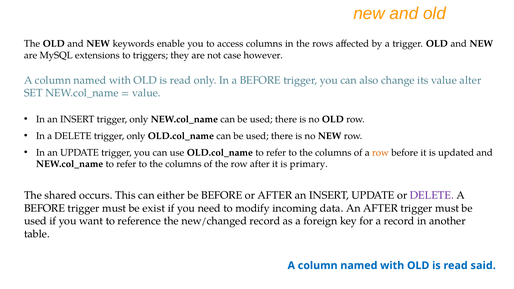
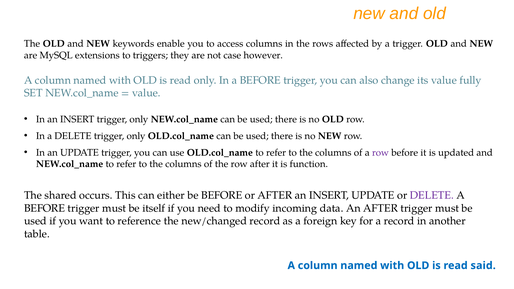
alter: alter -> fully
row at (381, 153) colour: orange -> purple
primary: primary -> function
exist: exist -> itself
